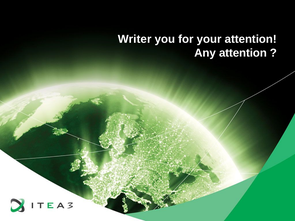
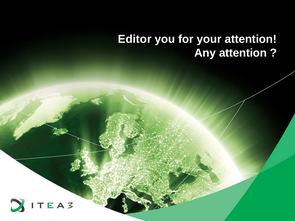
Writer: Writer -> Editor
